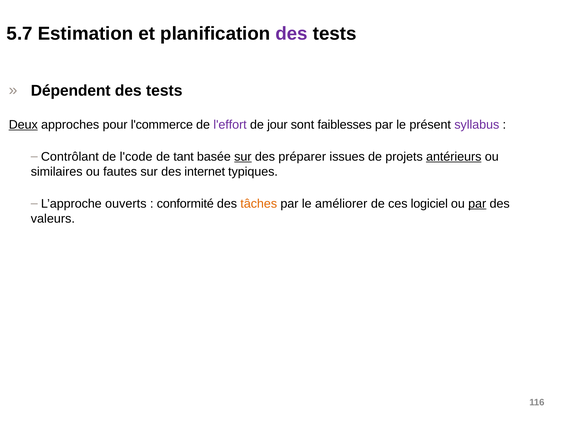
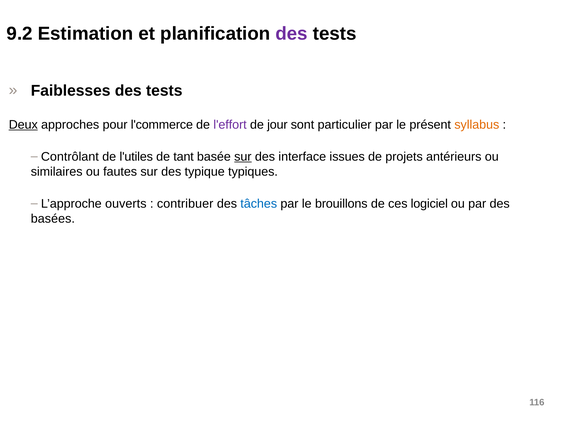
5.7: 5.7 -> 9.2
Dépendent: Dépendent -> Faiblesses
faiblesses: faiblesses -> particulier
syllabus colour: purple -> orange
l'code: l'code -> l'utiles
préparer: préparer -> interface
antérieurs underline: present -> none
internet: internet -> typique
conformité: conformité -> contribuer
tâches colour: orange -> blue
améliorer: améliorer -> brouillons
par at (477, 204) underline: present -> none
valeurs: valeurs -> basées
